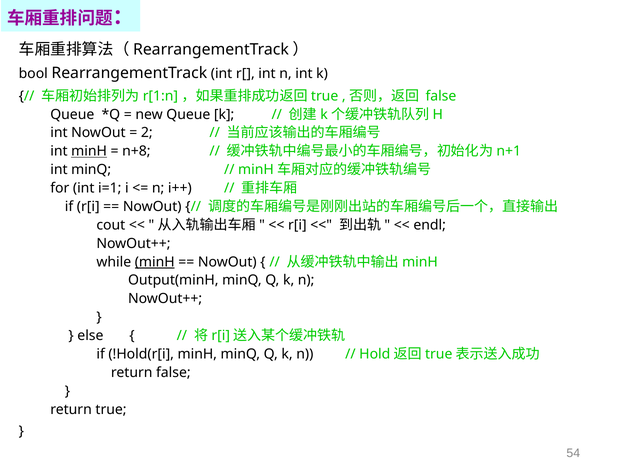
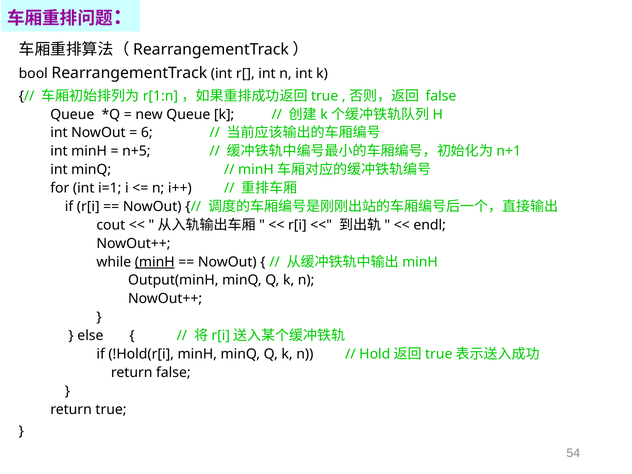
2: 2 -> 6
minH at (89, 151) underline: present -> none
n+8: n+8 -> n+5
